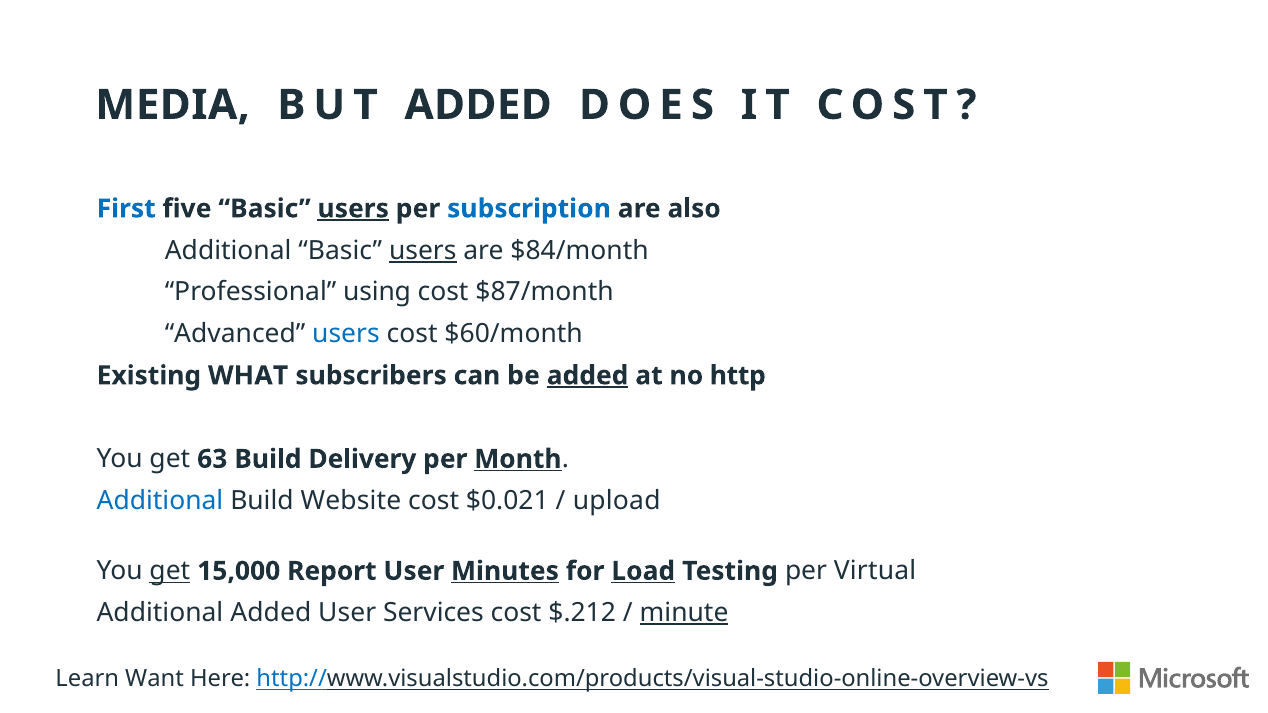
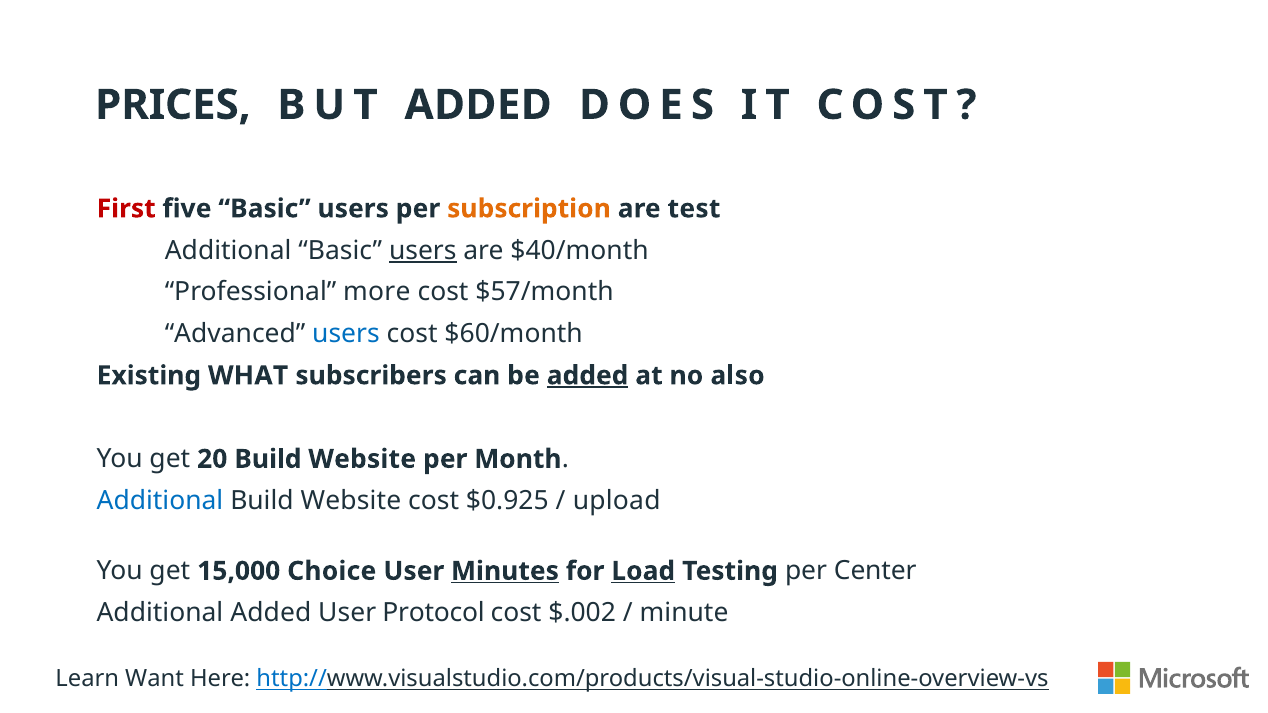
MEDIA: MEDIA -> PRICES
First colour: blue -> red
users at (353, 209) underline: present -> none
subscription colour: blue -> orange
also: also -> test
$84/month: $84/month -> $40/month
using: using -> more
$87/month: $87/month -> $57/month
http: http -> also
63: 63 -> 20
Delivery at (362, 459): Delivery -> Website
Month underline: present -> none
$0.021: $0.021 -> $0.925
get at (170, 571) underline: present -> none
Report: Report -> Choice
Virtual: Virtual -> Center
Services: Services -> Protocol
$.212: $.212 -> $.002
minute underline: present -> none
